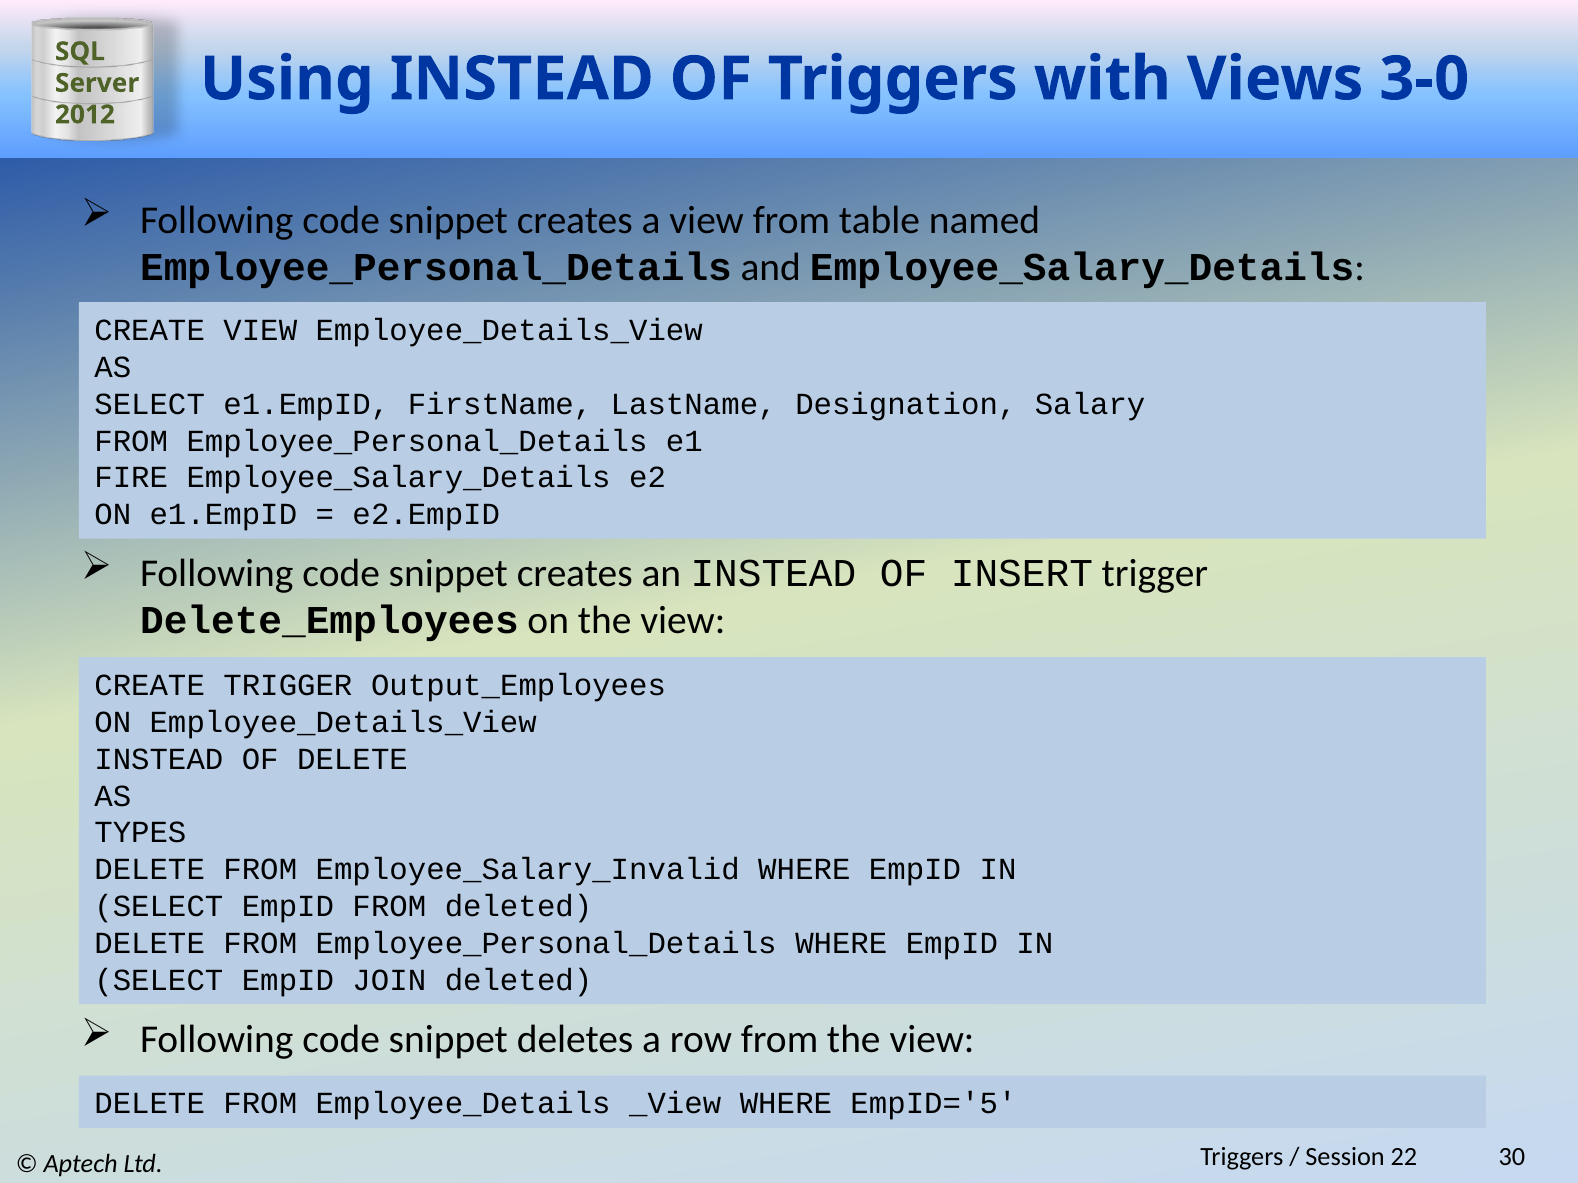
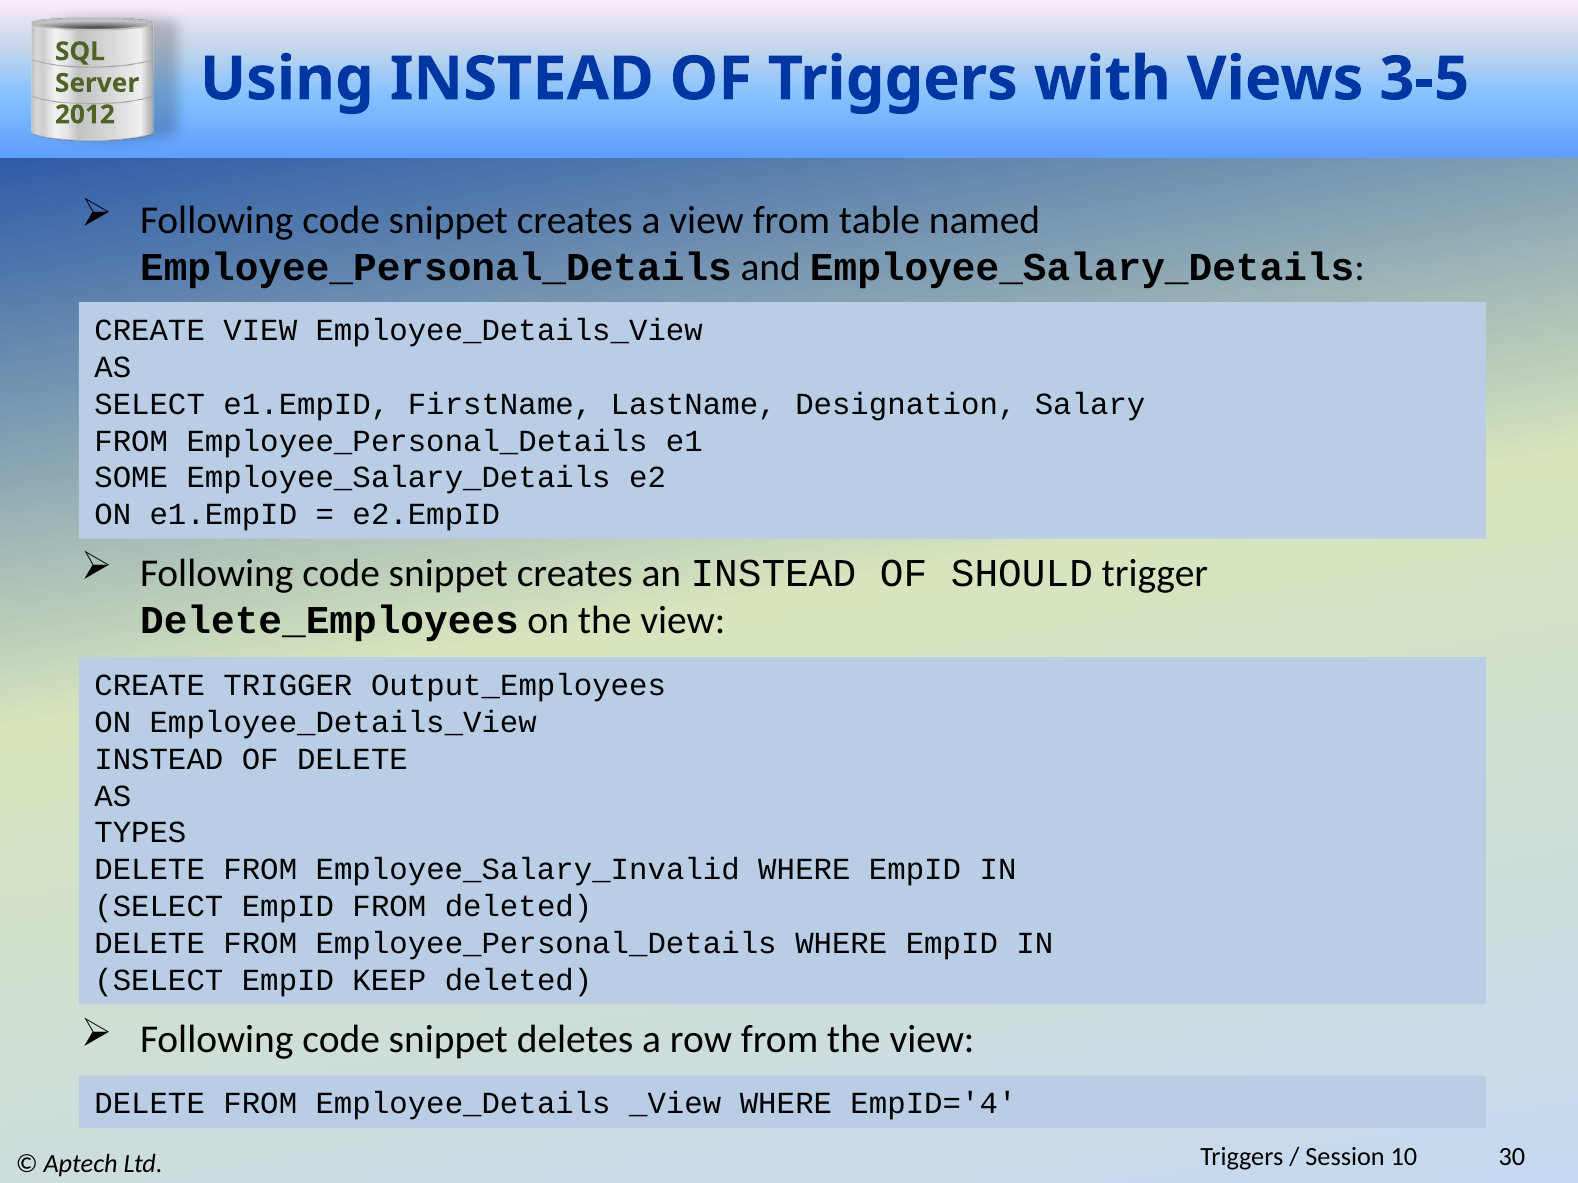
3-0: 3-0 -> 3-5
FIRE: FIRE -> SOME
INSERT: INSERT -> SHOULD
JOIN: JOIN -> KEEP
EmpID='5: EmpID='5 -> EmpID='4
22: 22 -> 10
